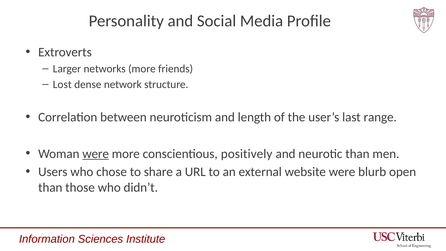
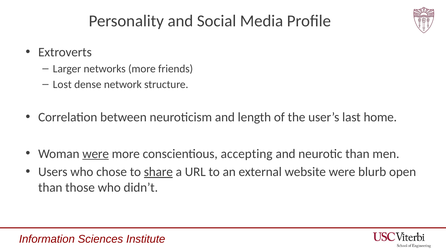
range: range -> home
positively: positively -> accepting
share underline: none -> present
